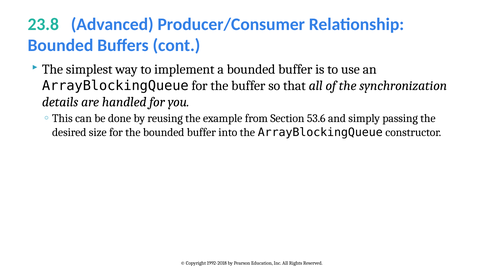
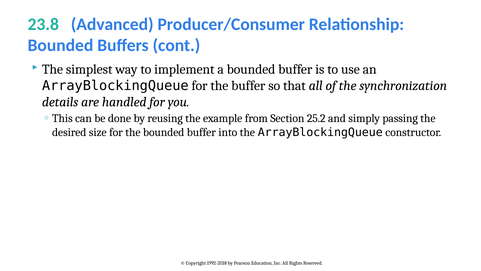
53.6: 53.6 -> 25.2
